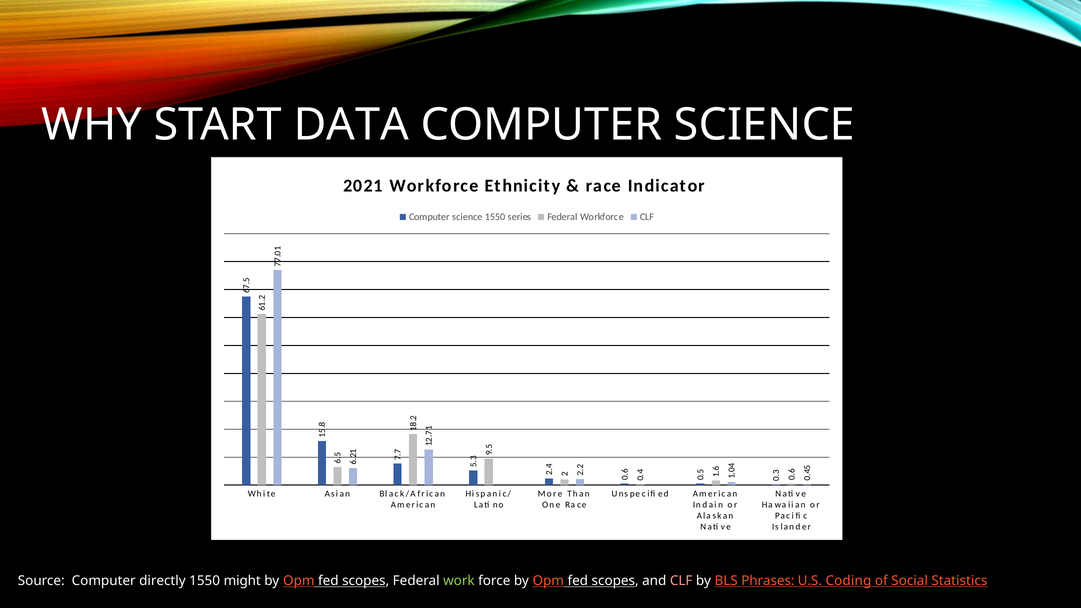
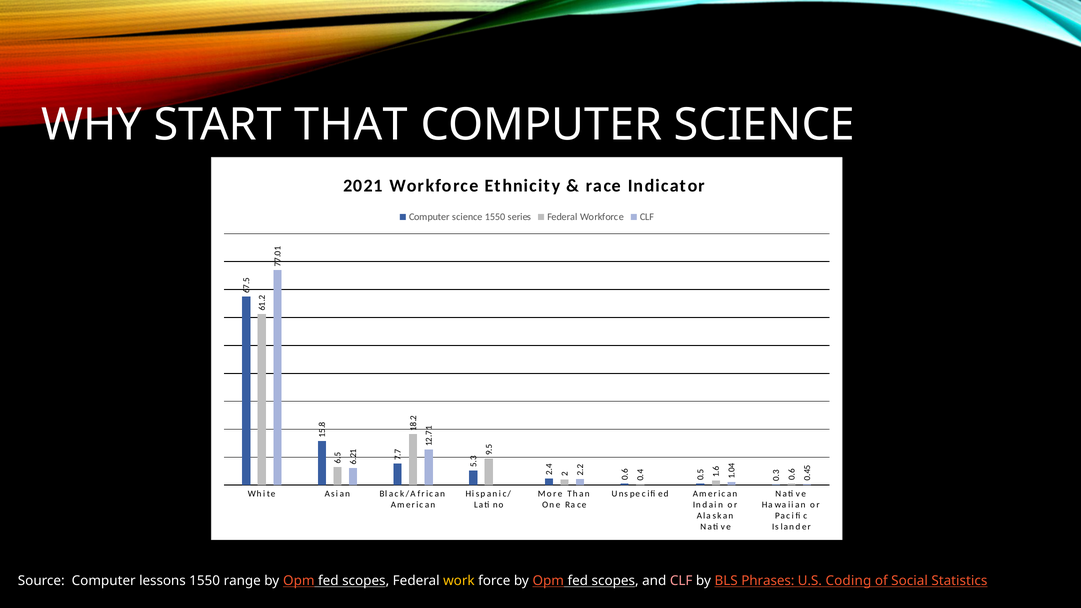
DATA: DATA -> THAT
directly: directly -> lessons
might: might -> range
work colour: light green -> yellow
